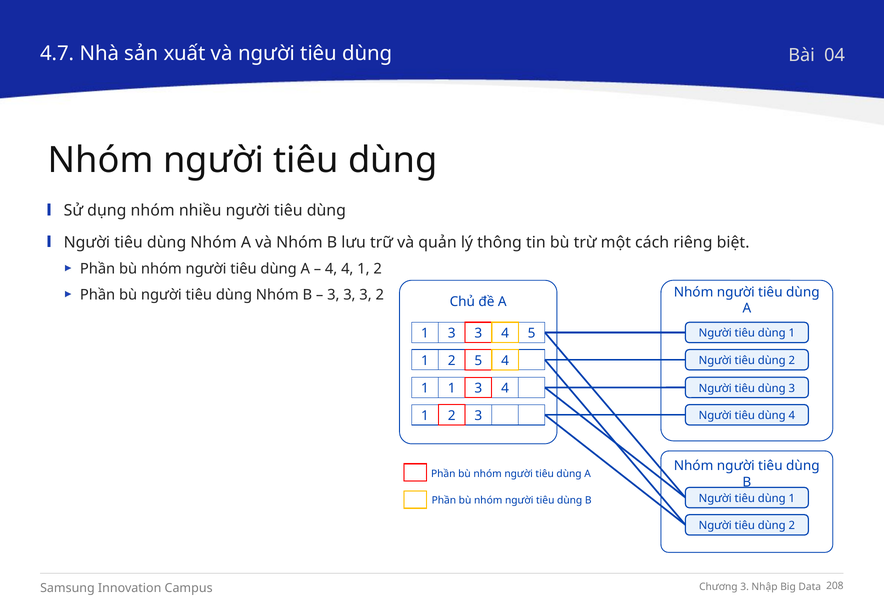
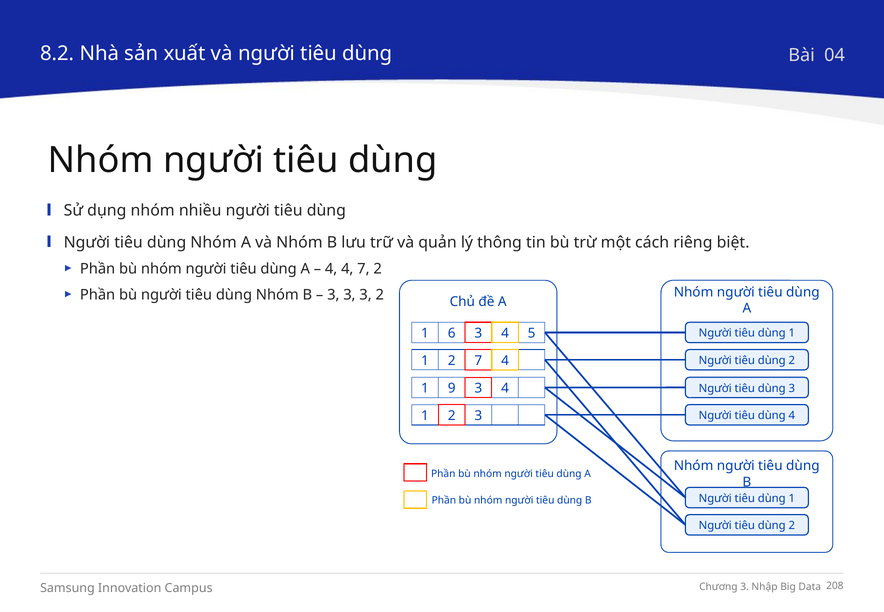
4.7: 4.7 -> 8.2
4 4 1: 1 -> 7
3 at (452, 333): 3 -> 6
2 5: 5 -> 7
1 1: 1 -> 9
